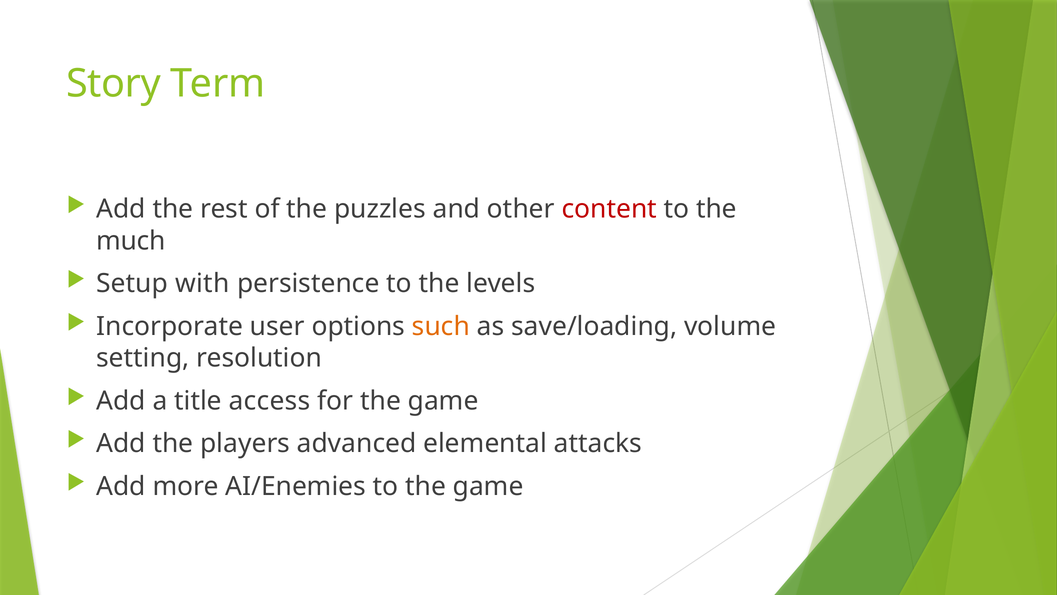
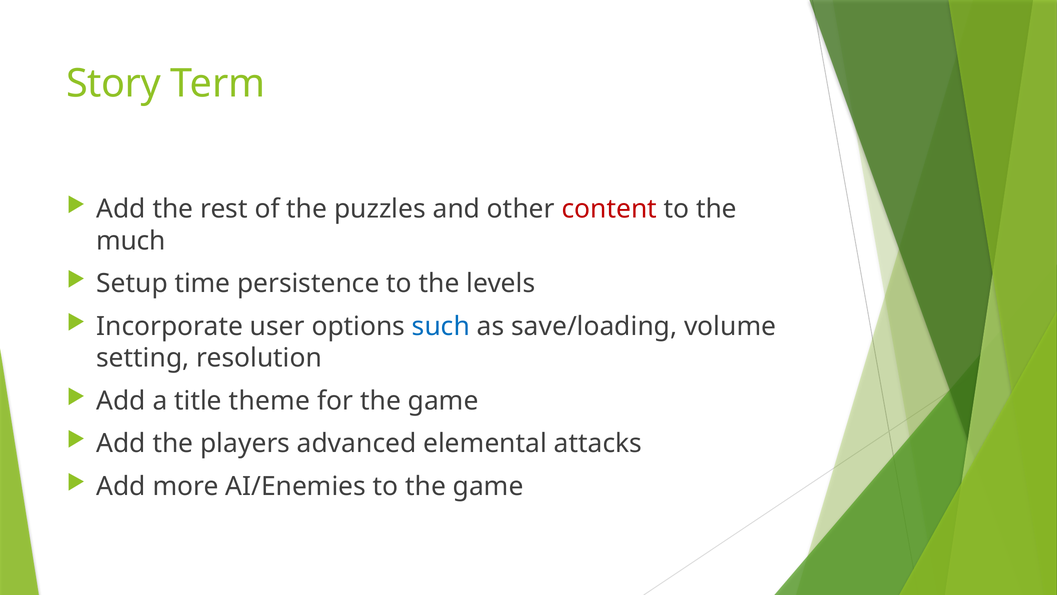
with: with -> time
such colour: orange -> blue
access: access -> theme
